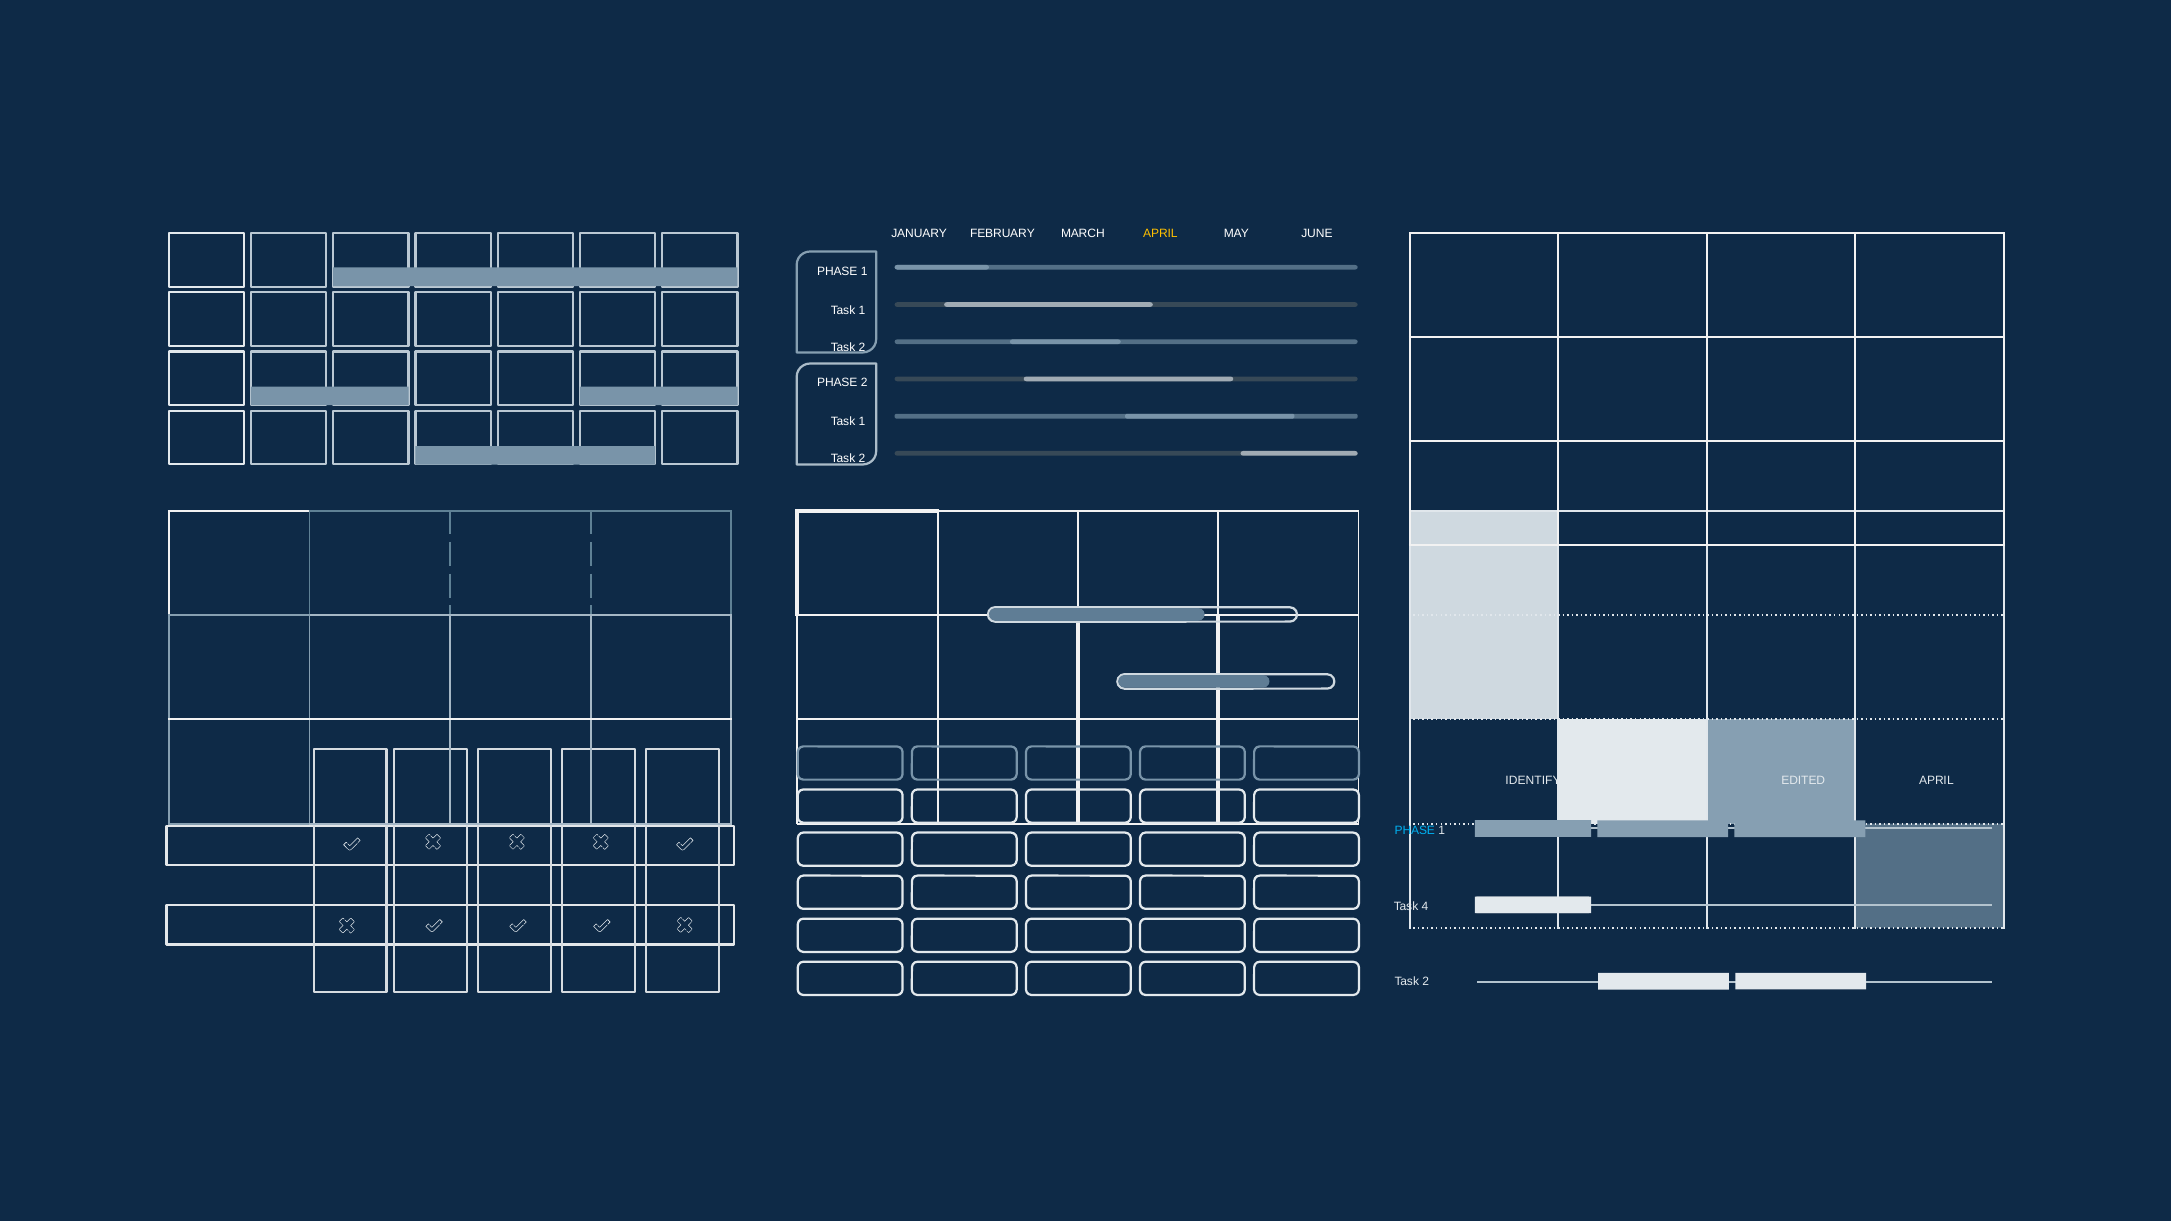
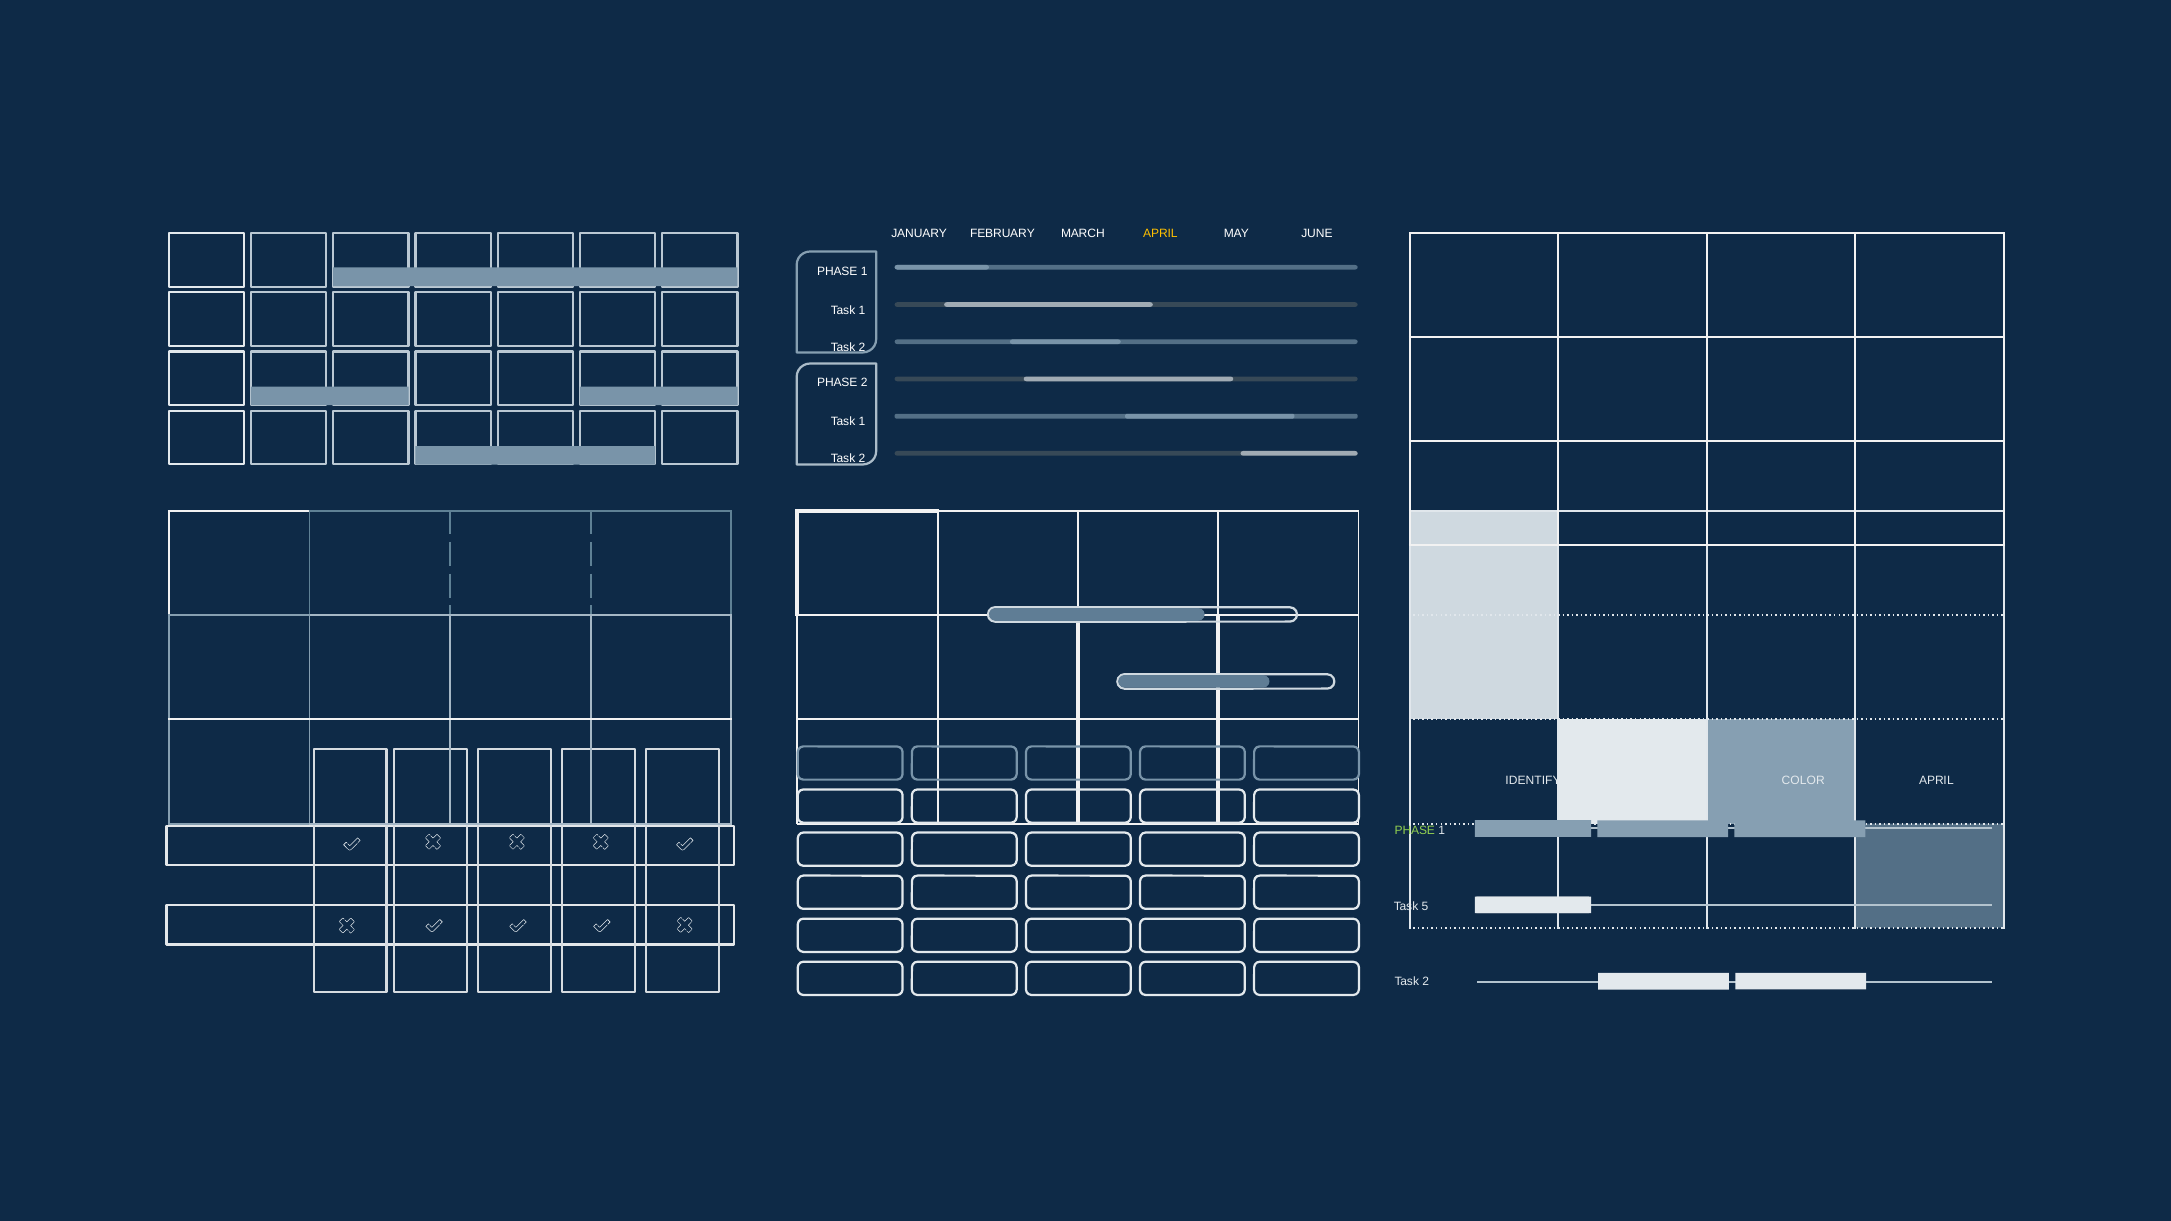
EDITED: EDITED -> COLOR
PHASE at (1415, 831) colour: light blue -> light green
4: 4 -> 5
